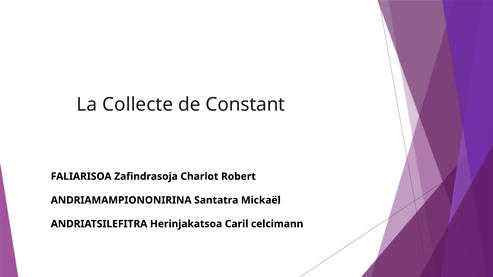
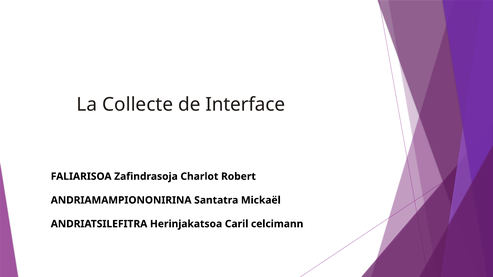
Constant: Constant -> Interface
